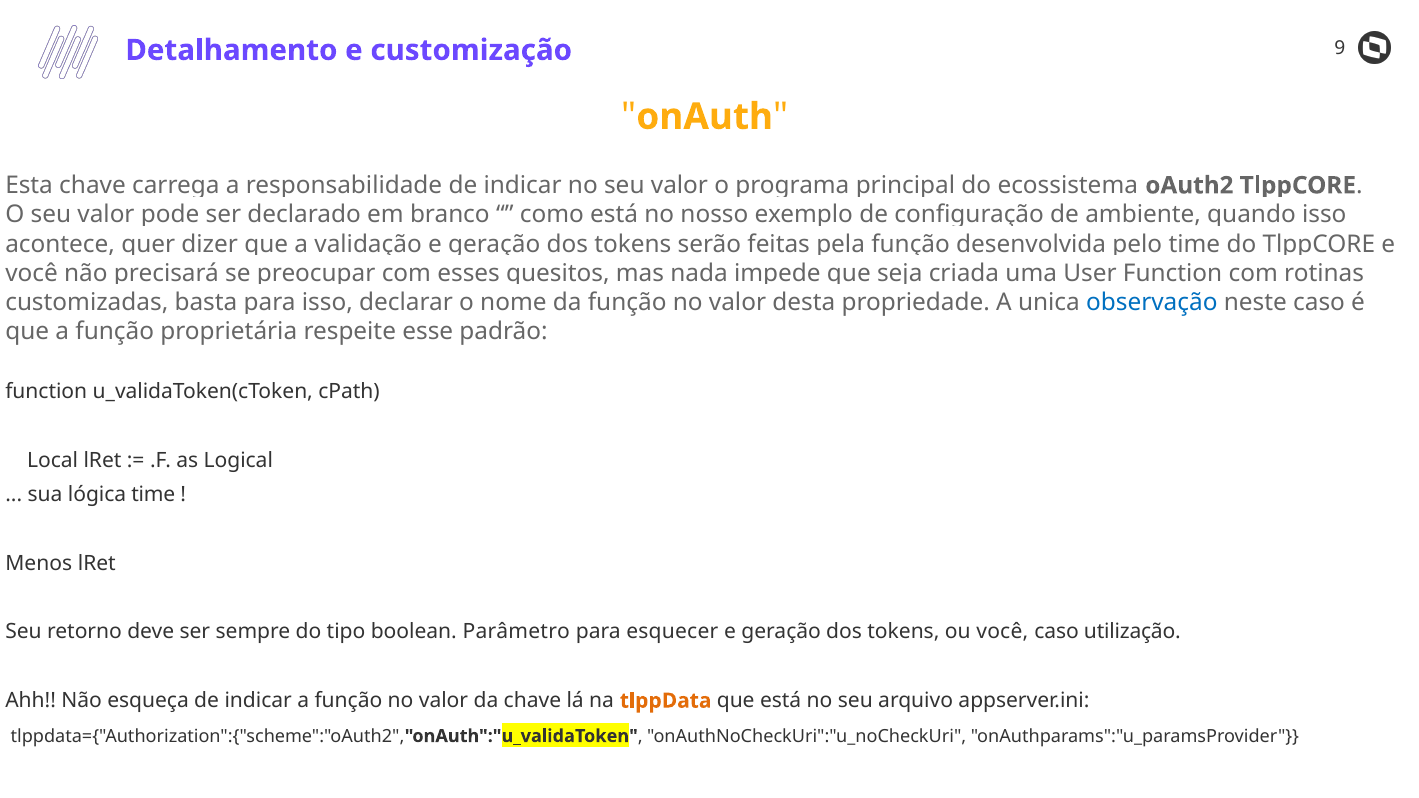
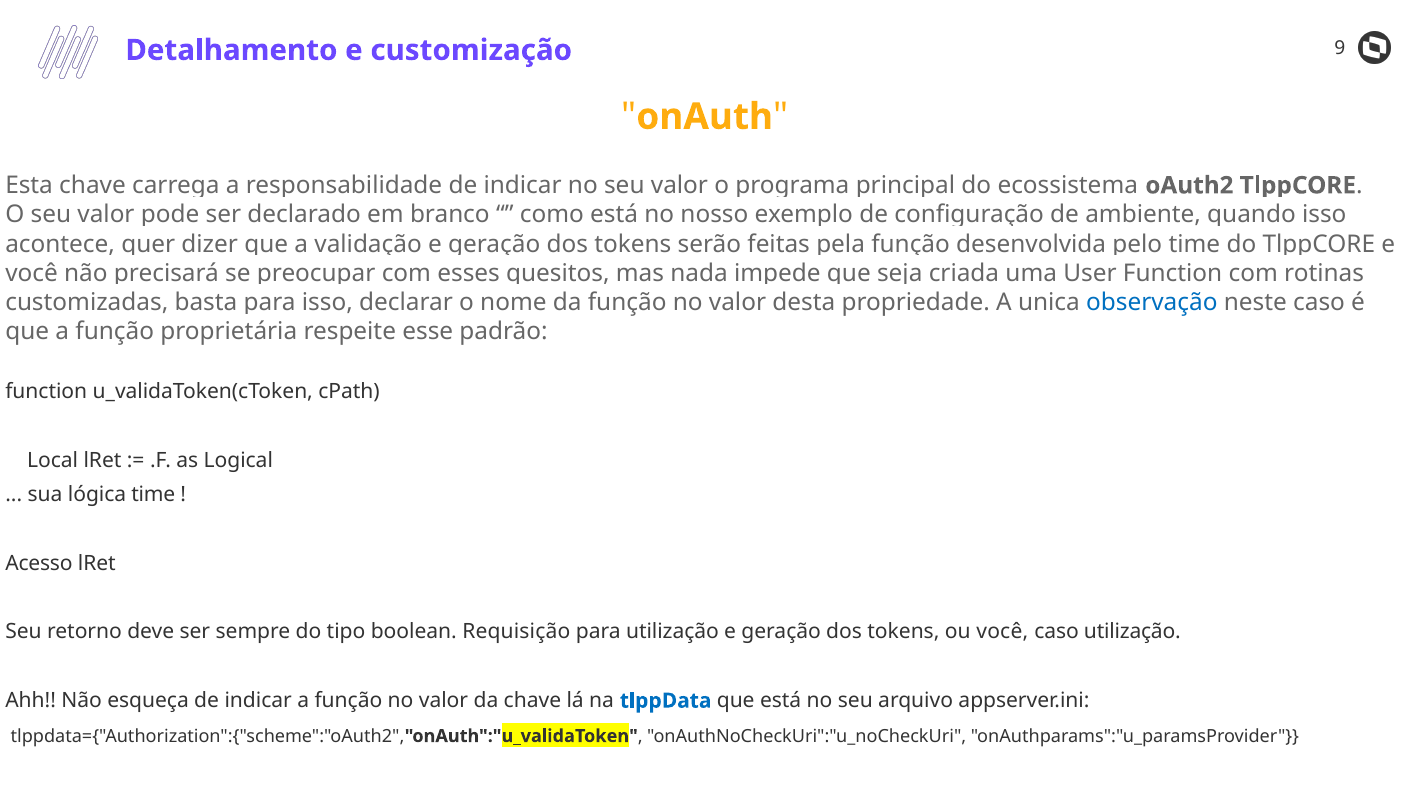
Menos: Menos -> Acesso
Parâmetro: Parâmetro -> Requisição
para esquecer: esquecer -> utilização
tlppData colour: orange -> blue
